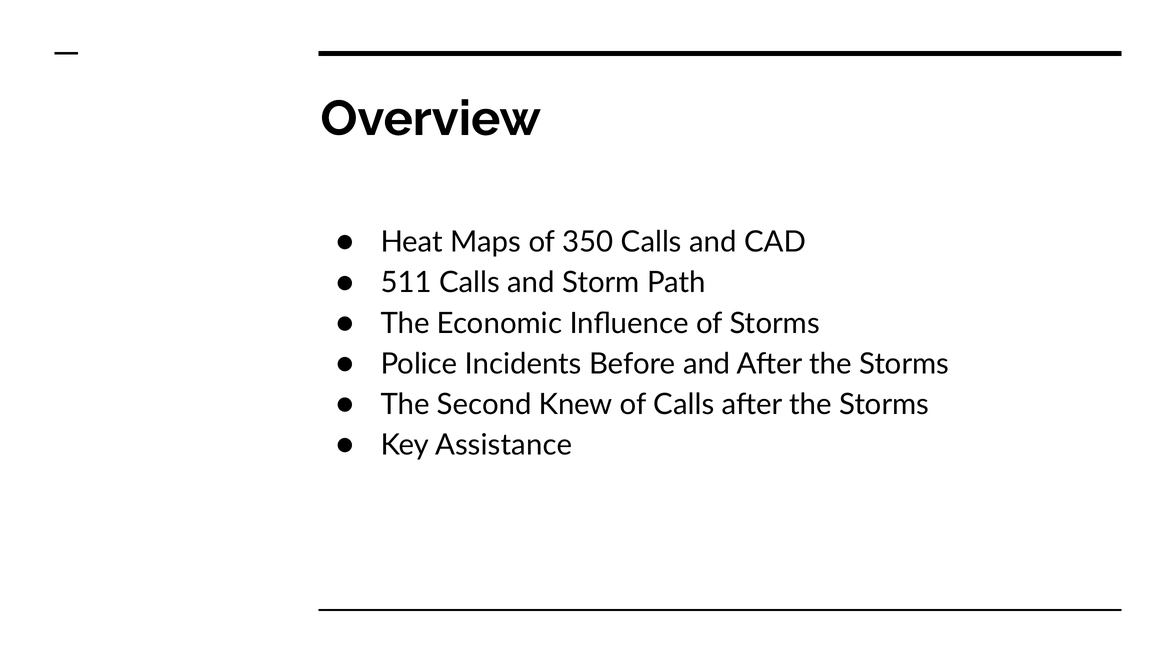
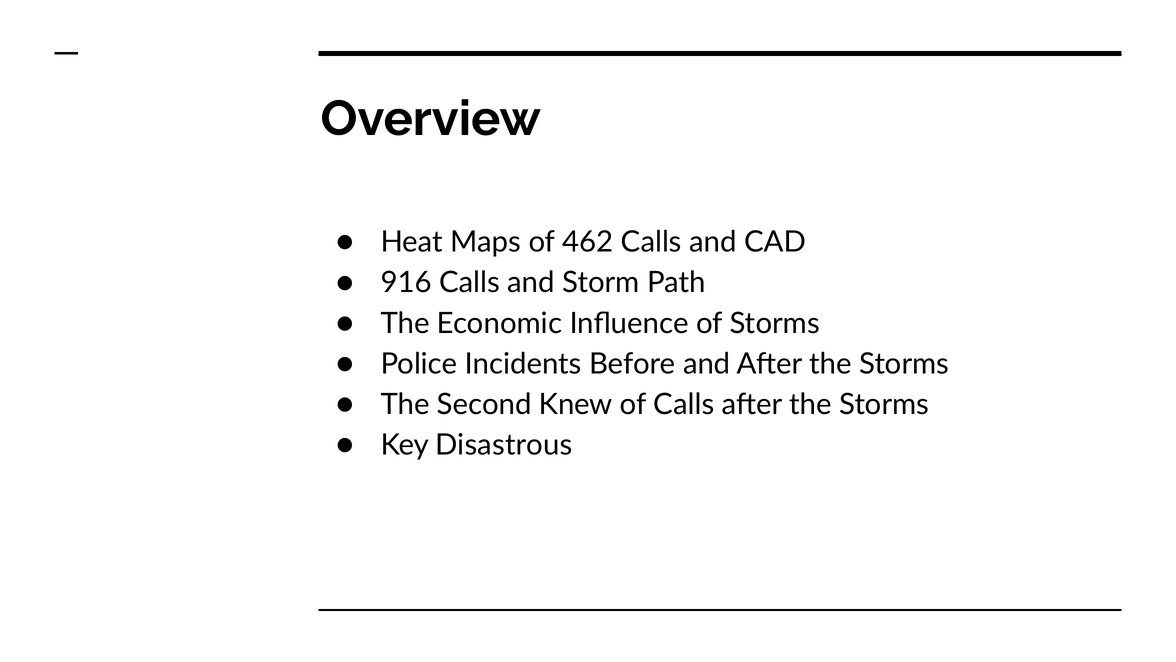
350: 350 -> 462
511: 511 -> 916
Assistance: Assistance -> Disastrous
